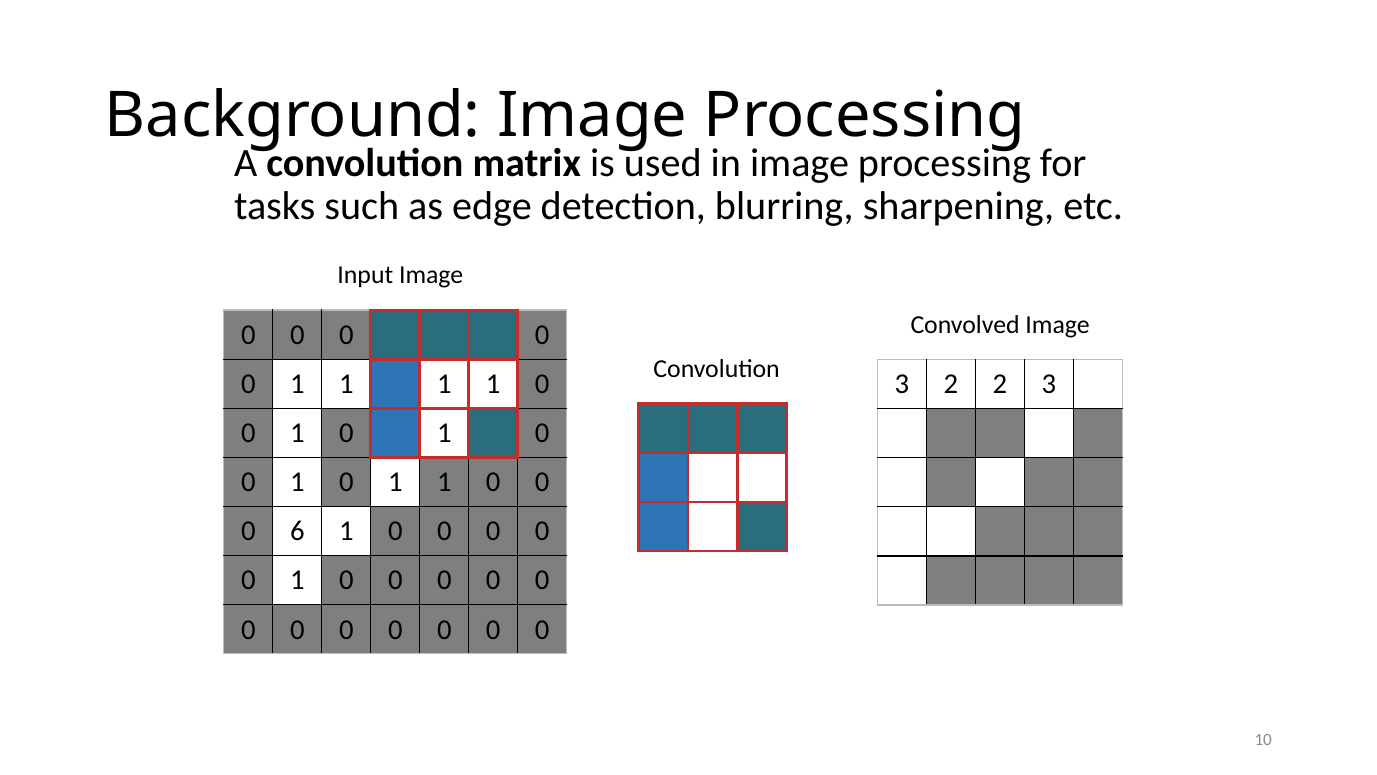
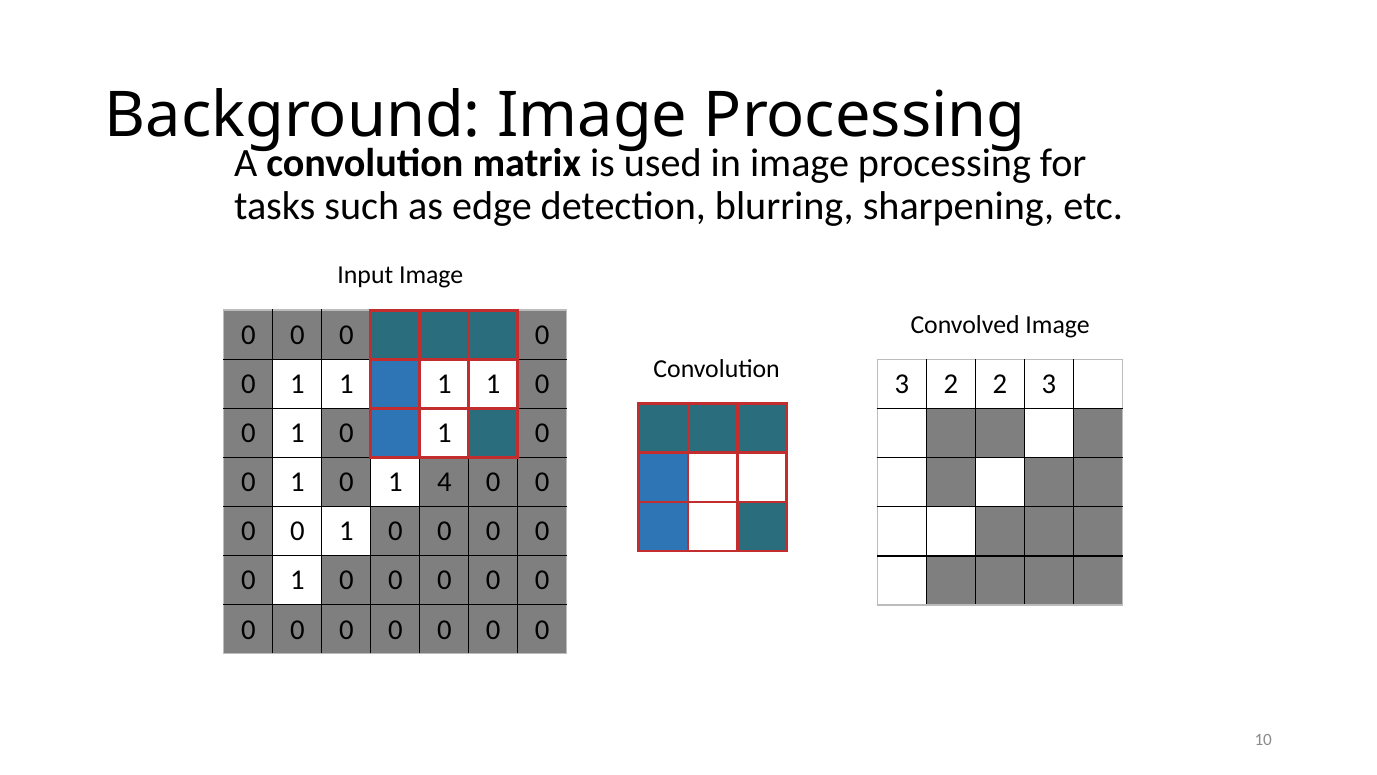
1 0 1 1: 1 -> 4
6 at (297, 531): 6 -> 0
